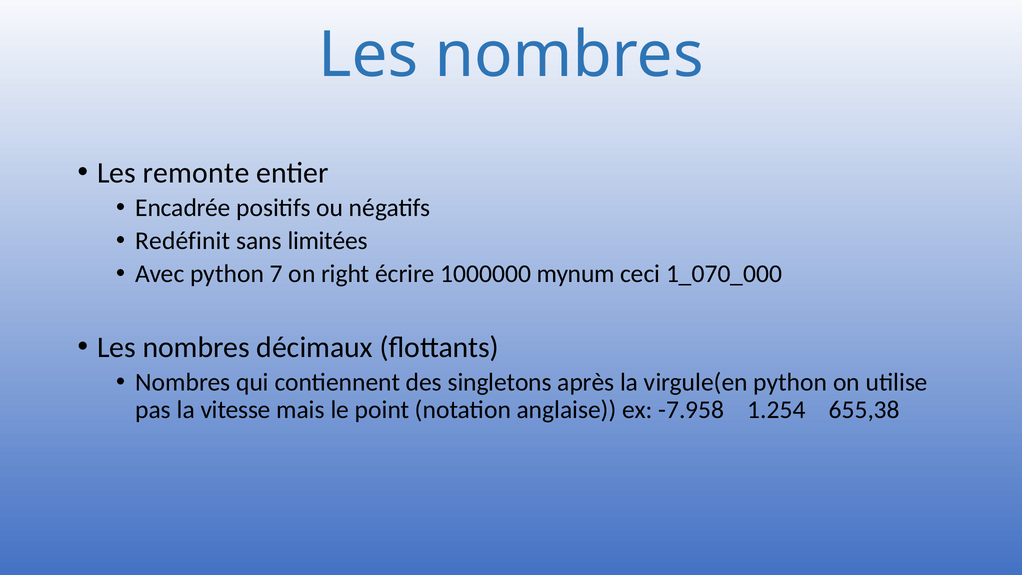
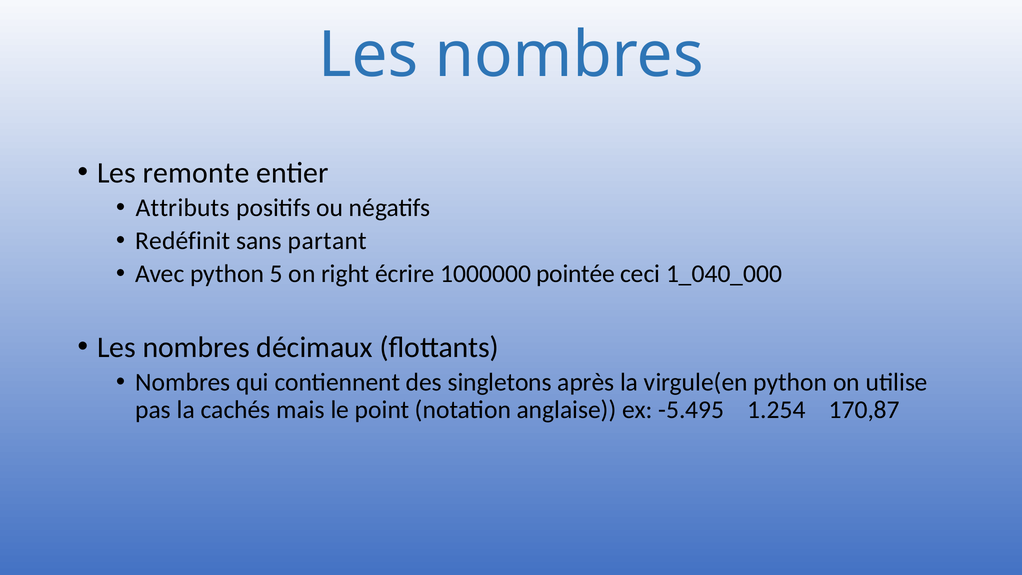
Encadrée: Encadrée -> Attributs
limitées: limitées -> partant
7: 7 -> 5
mynum: mynum -> pointée
1_070_000: 1_070_000 -> 1_040_000
vitesse: vitesse -> cachés
-7.958: -7.958 -> -5.495
655,38: 655,38 -> 170,87
